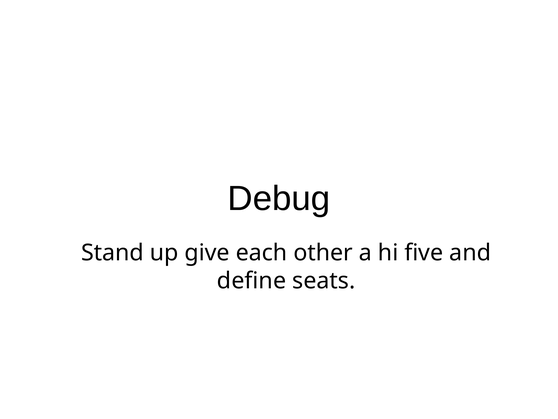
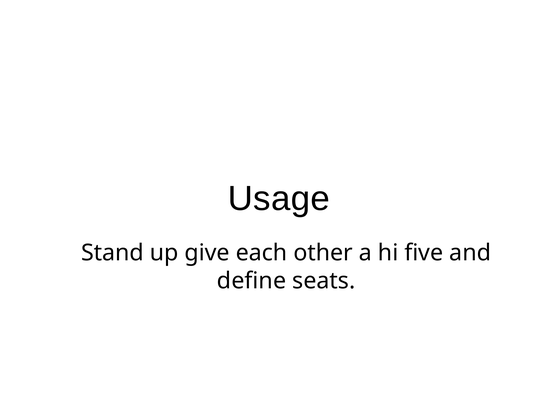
Debug: Debug -> Usage
